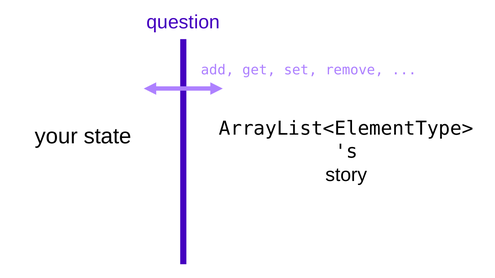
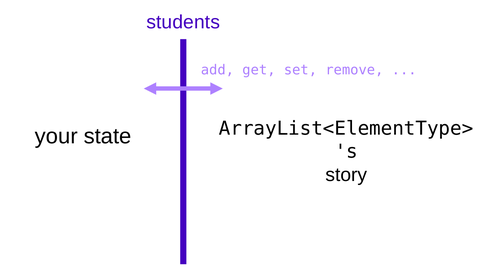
question: question -> students
